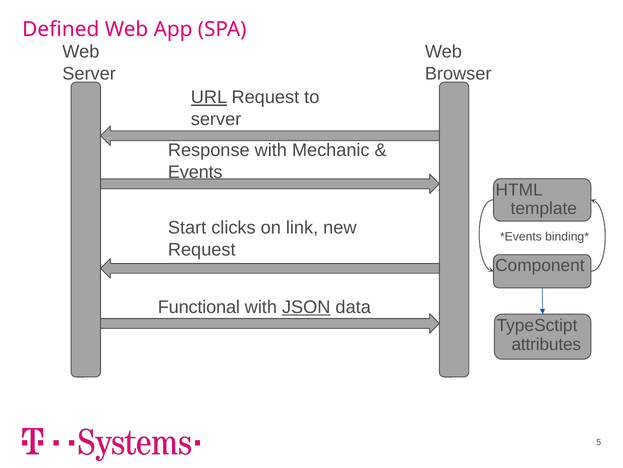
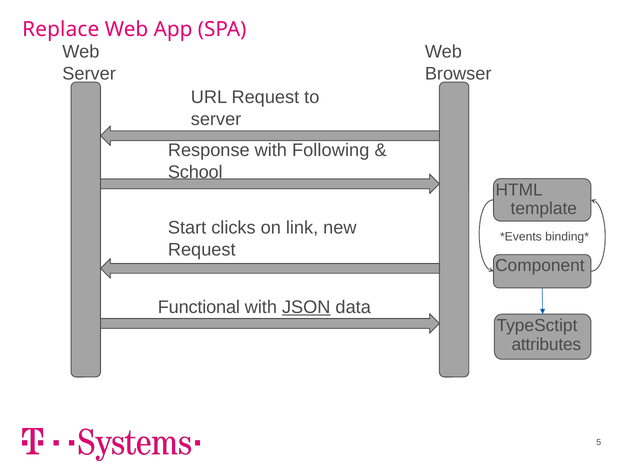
Defined: Defined -> Replace
URL underline: present -> none
Mechanic: Mechanic -> Following
Events: Events -> School
